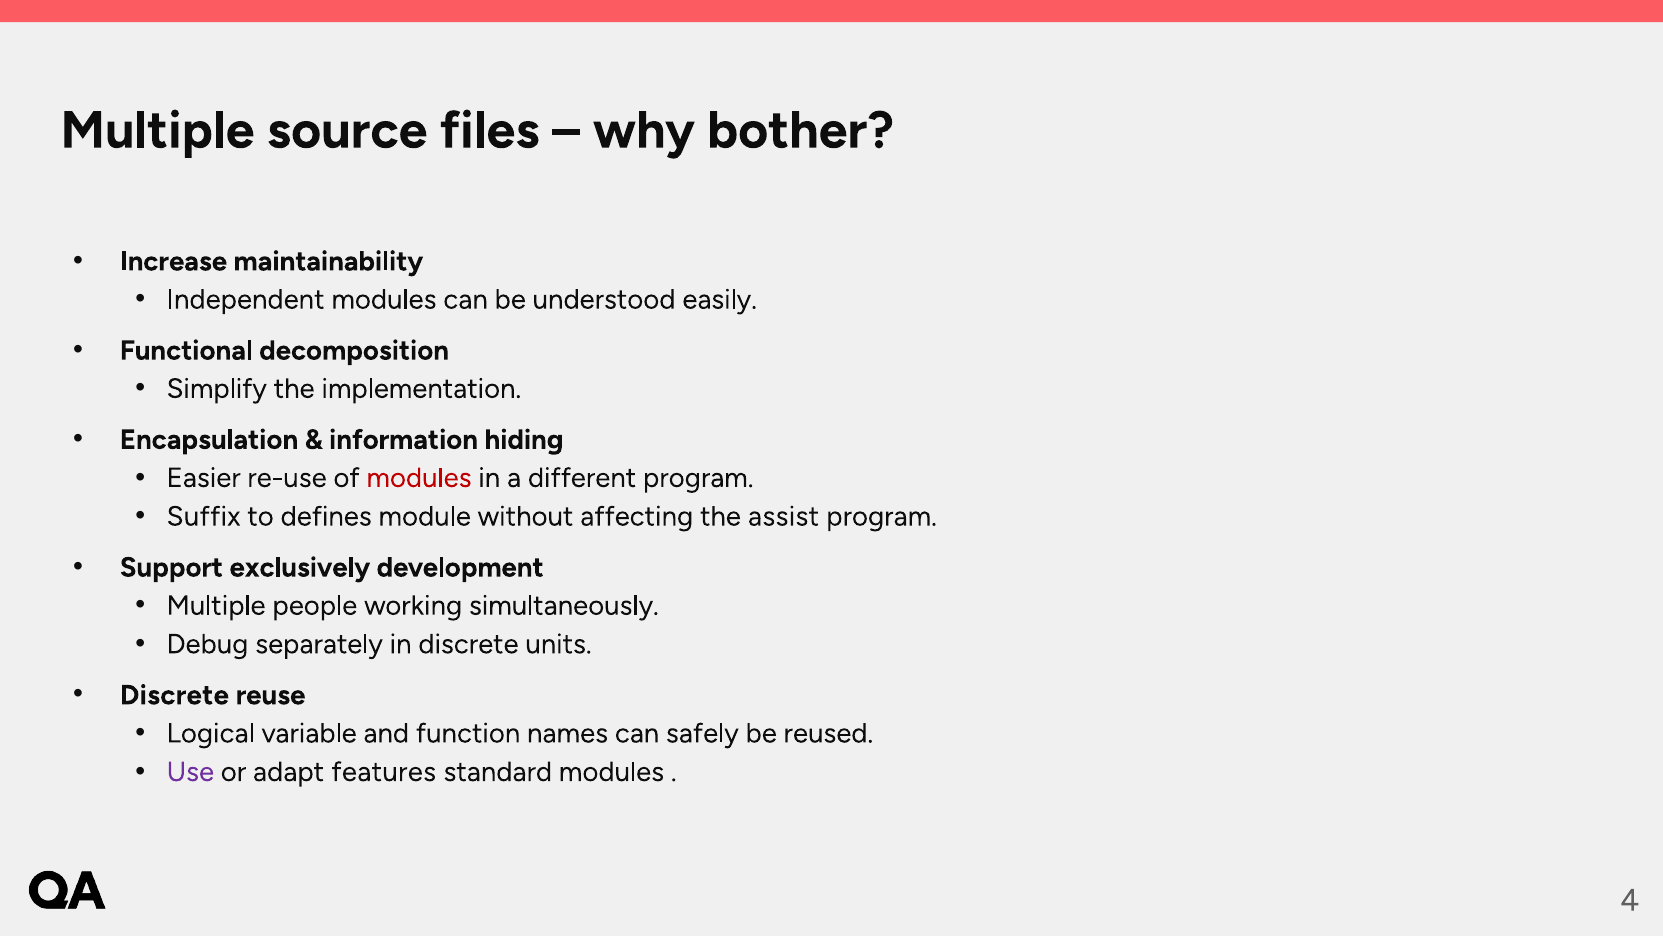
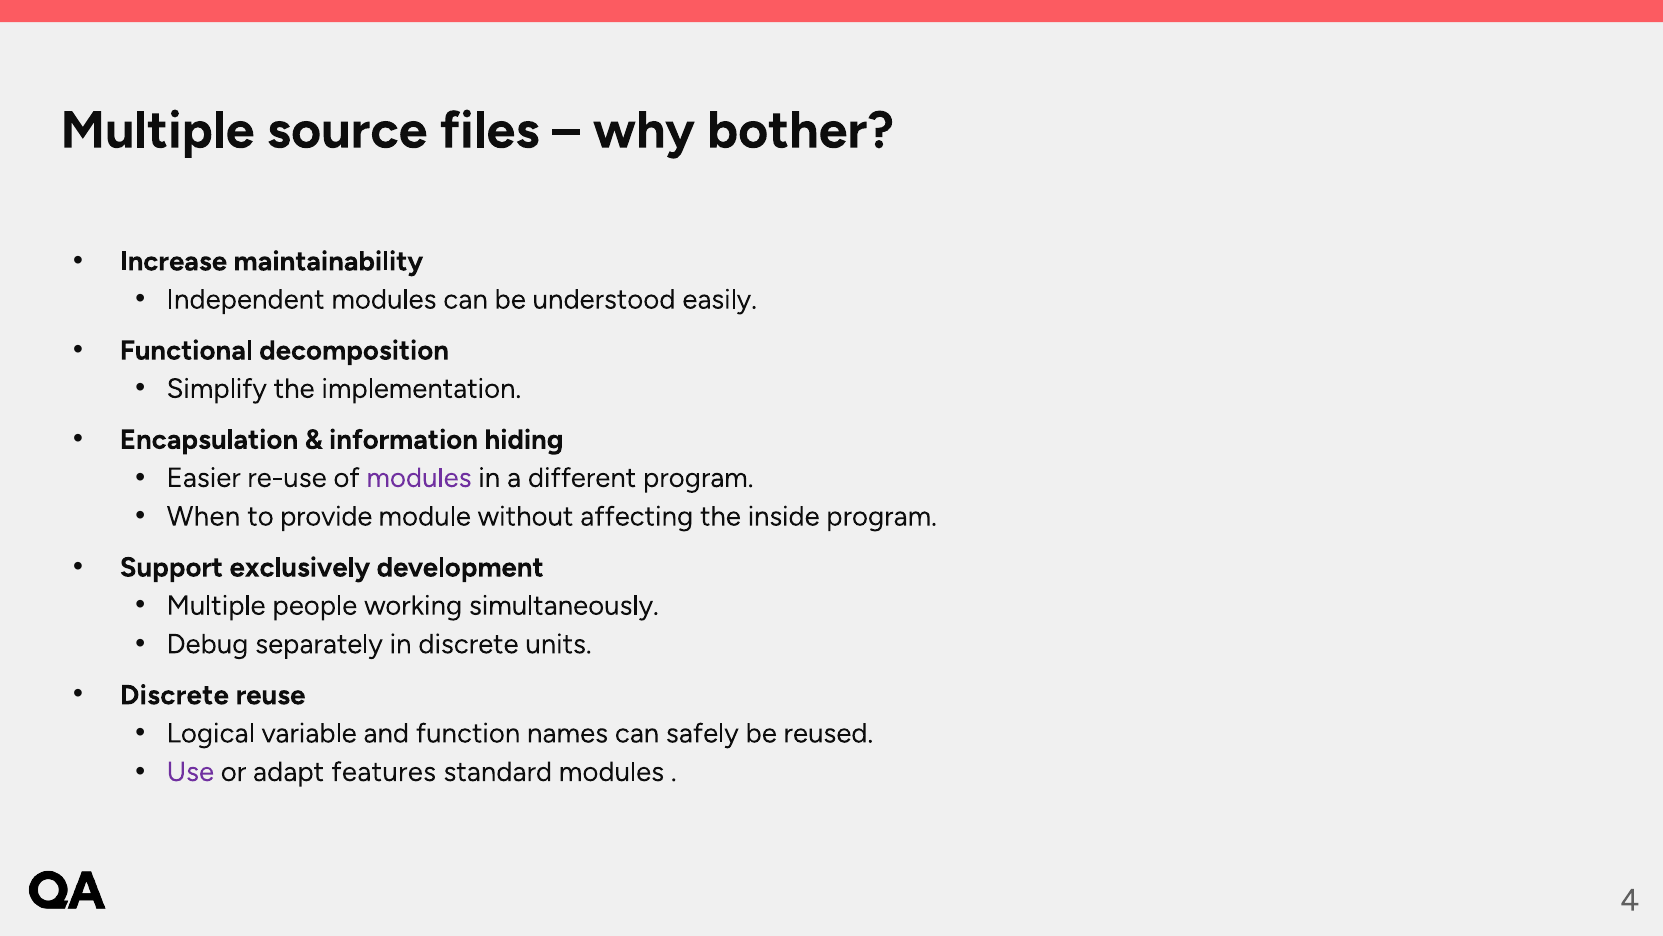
modules at (419, 478) colour: red -> purple
Suffix: Suffix -> When
defines: defines -> provide
assist: assist -> inside
